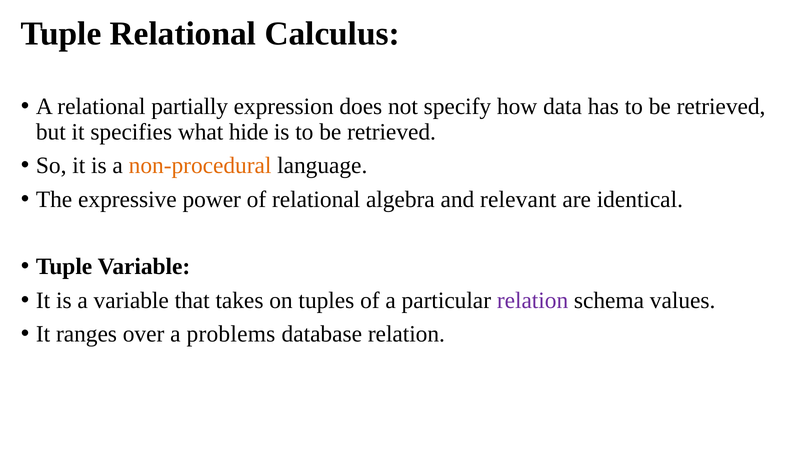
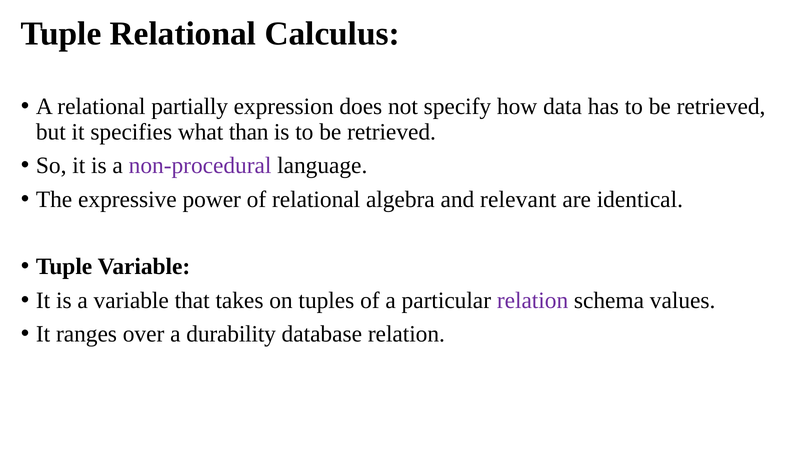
hide: hide -> than
non-procedural colour: orange -> purple
problems: problems -> durability
